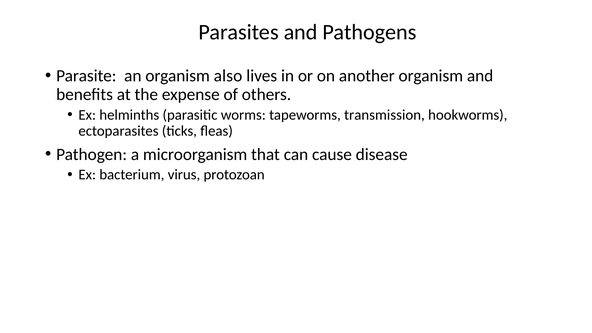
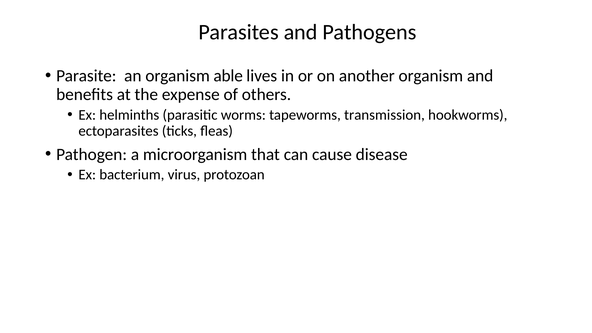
also: also -> able
